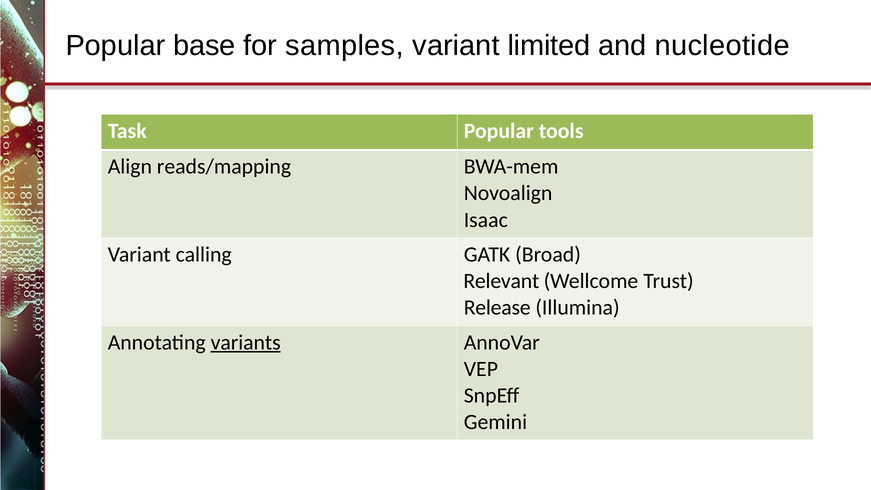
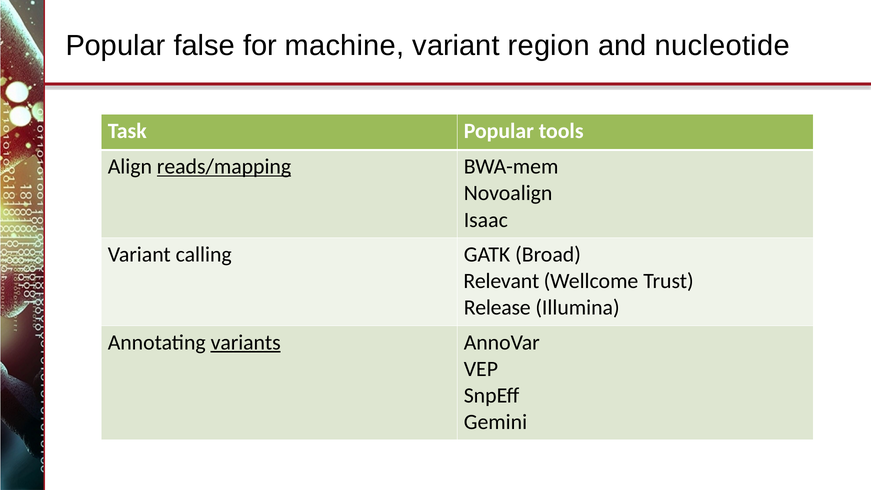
base: base -> false
samples: samples -> machine
limited: limited -> region
reads/mapping underline: none -> present
